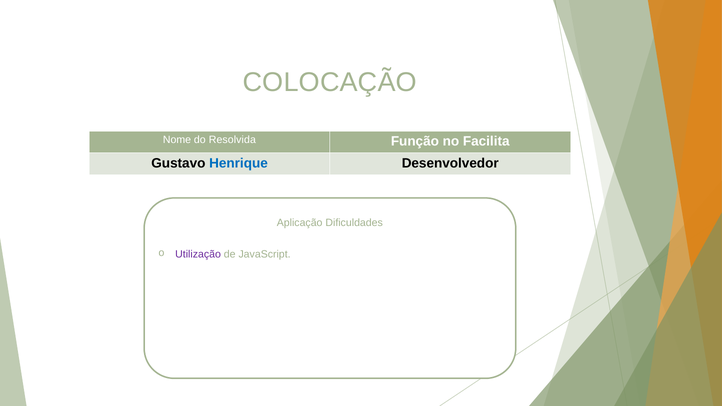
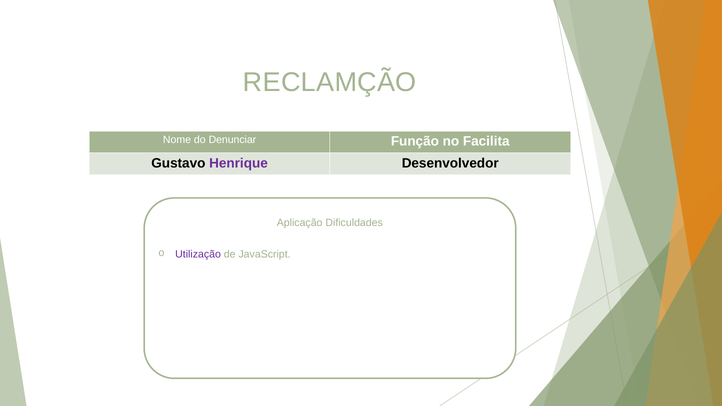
COLOCAÇÃO: COLOCAÇÃO -> RECLAMÇÃO
Resolvida: Resolvida -> Denunciar
Henrique colour: blue -> purple
